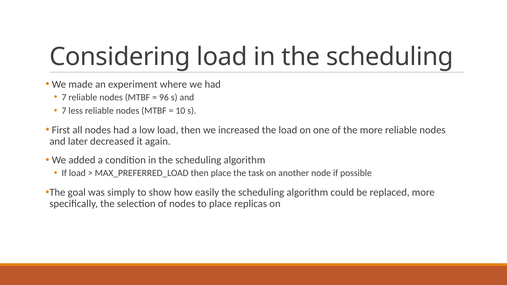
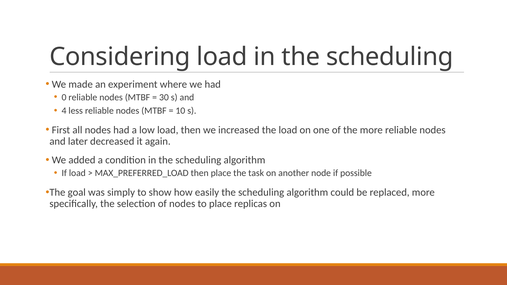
7 at (64, 97): 7 -> 0
96: 96 -> 30
7 at (64, 111): 7 -> 4
